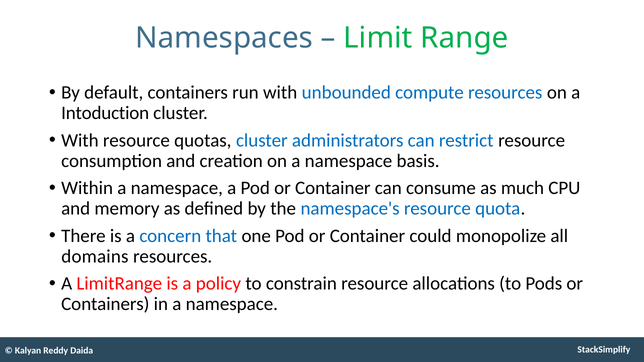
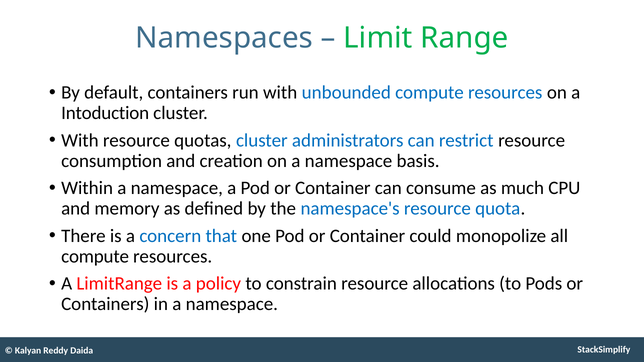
domains at (95, 256): domains -> compute
